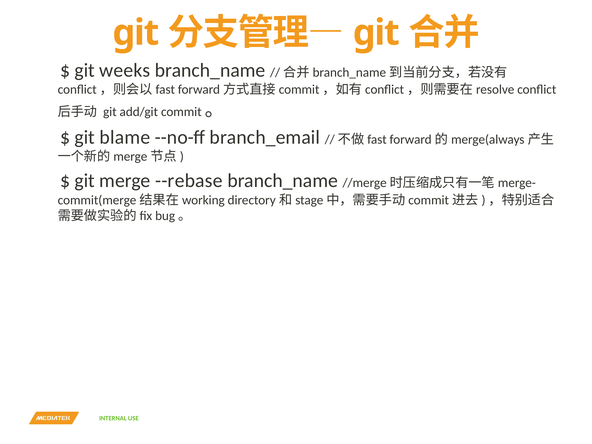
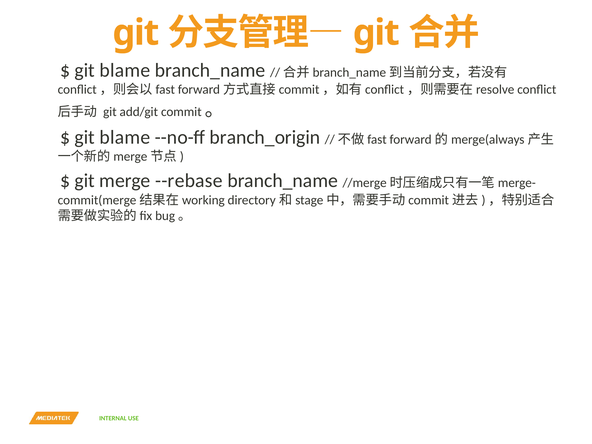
weeks at (125, 70): weeks -> blame
branch_email: branch_email -> branch_origin
